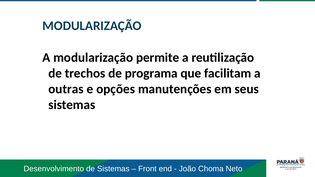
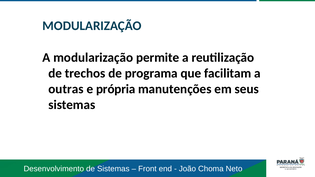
opções: opções -> própria
